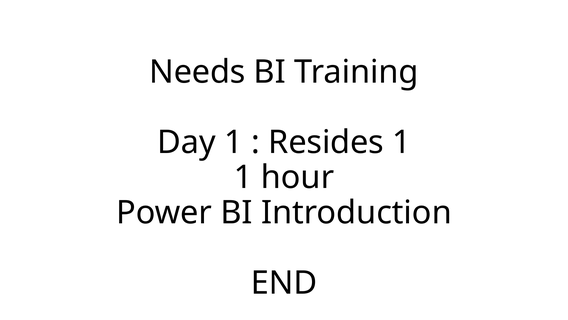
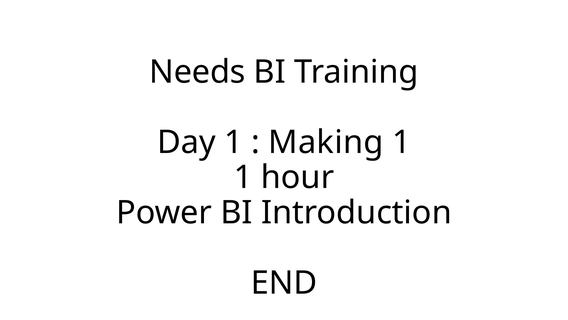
Resides: Resides -> Making
